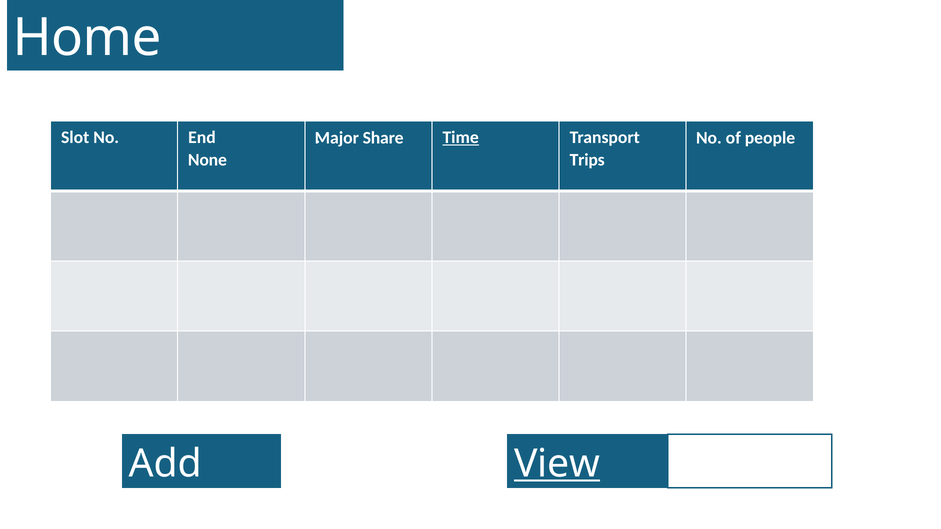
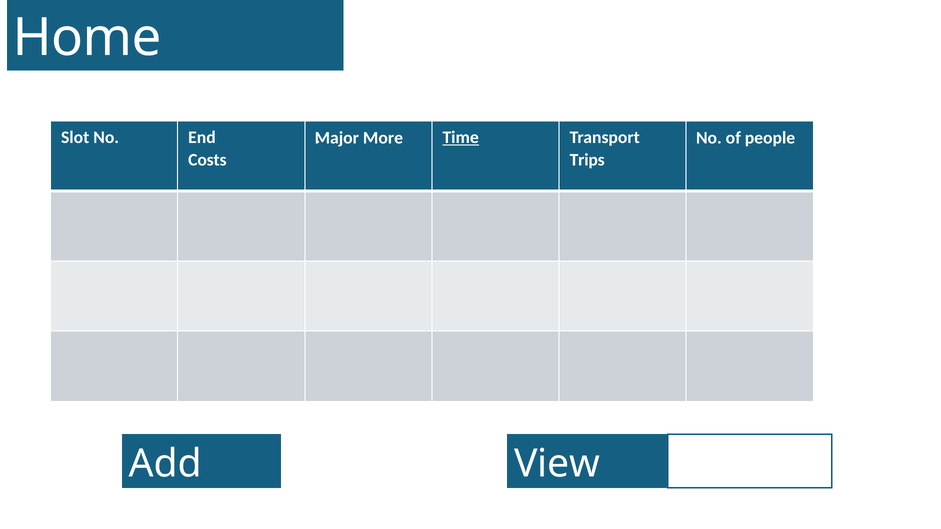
Share: Share -> More
None: None -> Costs
View underline: present -> none
